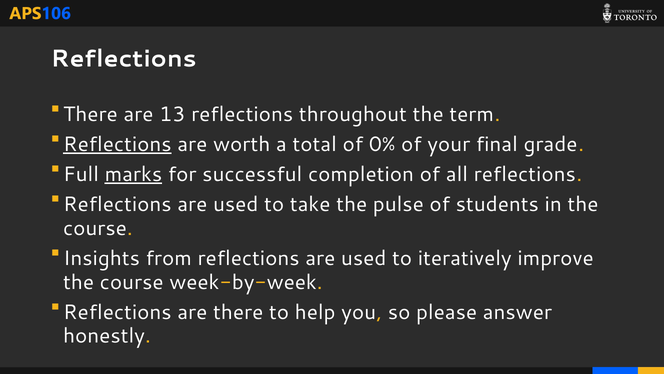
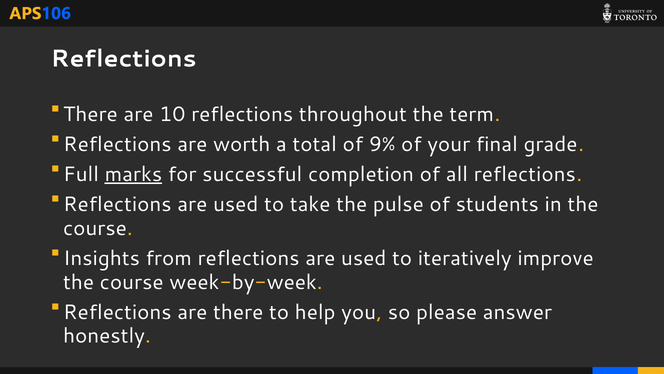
13: 13 -> 10
Reflections at (117, 144) underline: present -> none
0%: 0% -> 9%
